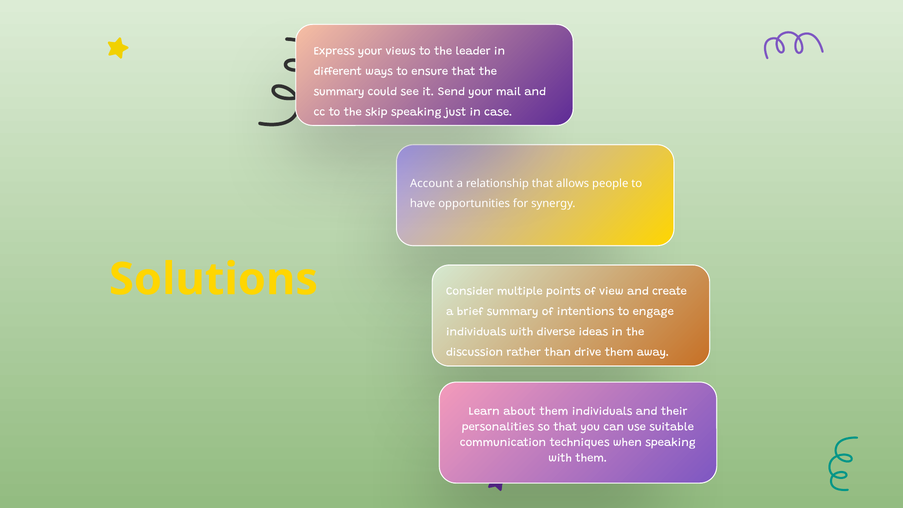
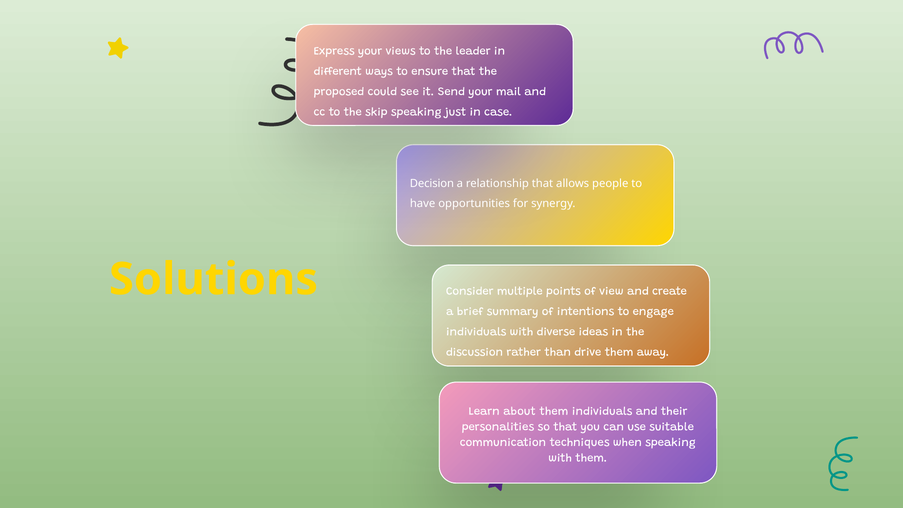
summary at (339, 91): summary -> proposed
Account: Account -> Decision
